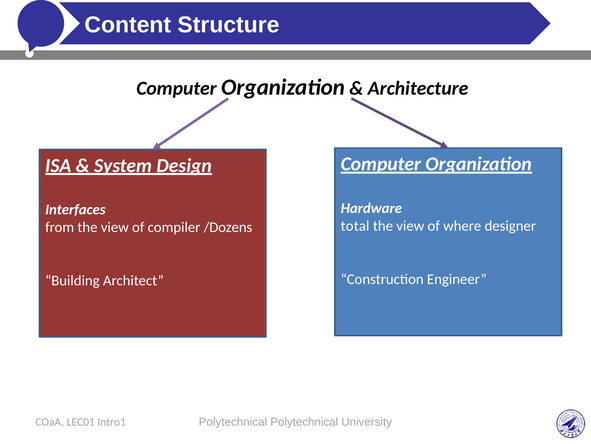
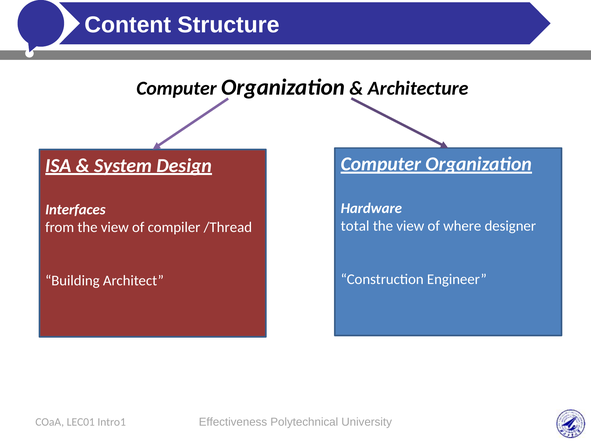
/Dozens: /Dozens -> /Thread
Polytechnical at (233, 421): Polytechnical -> Effectiveness
